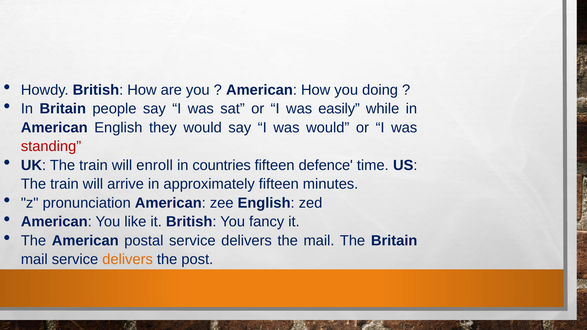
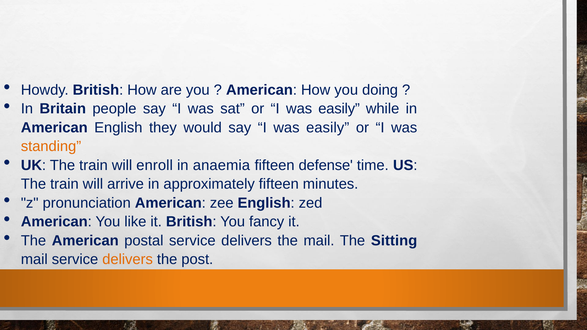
say I was would: would -> easily
standing colour: red -> orange
countries: countries -> anaemia
defence: defence -> defense
The Britain: Britain -> Sitting
